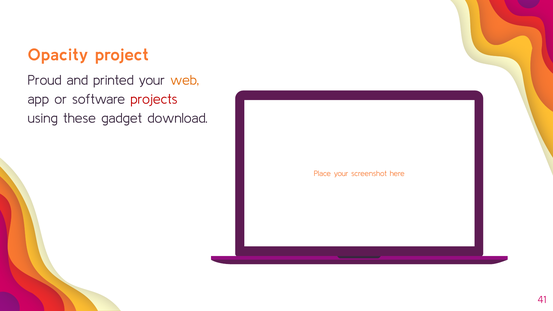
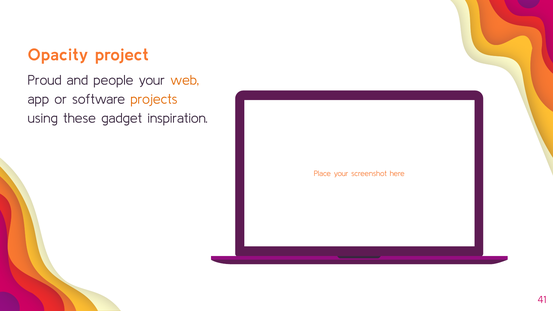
printed: printed -> people
projects colour: red -> orange
download: download -> inspiration
